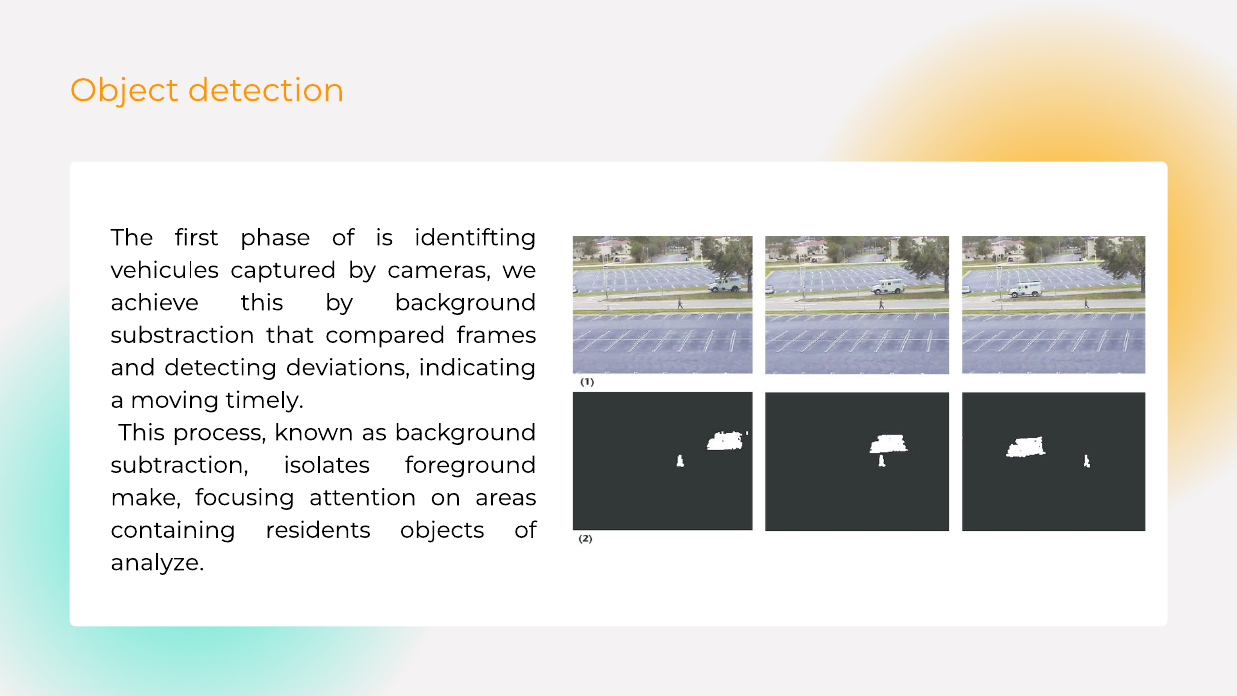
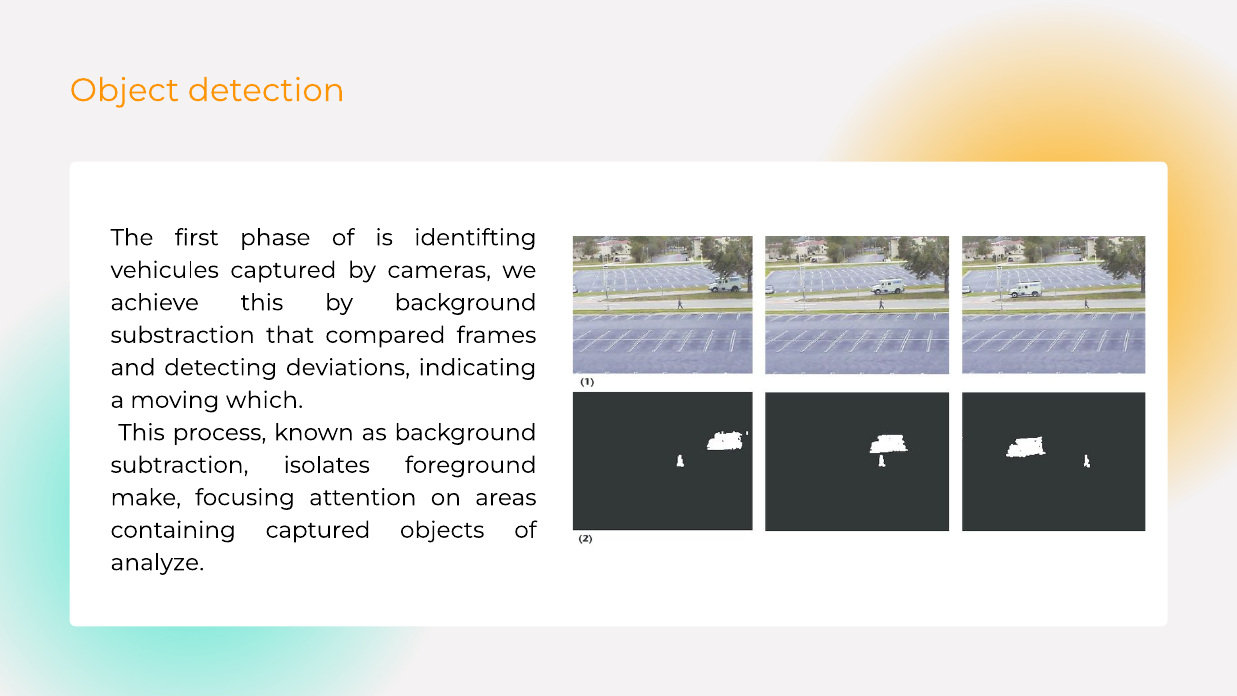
timely: timely -> which
containing residents: residents -> captured
